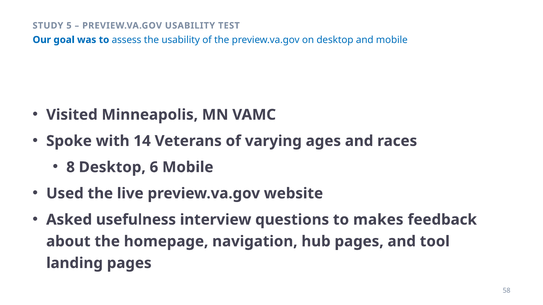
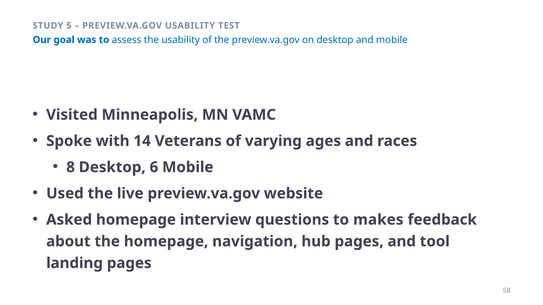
Asked usefulness: usefulness -> homepage
